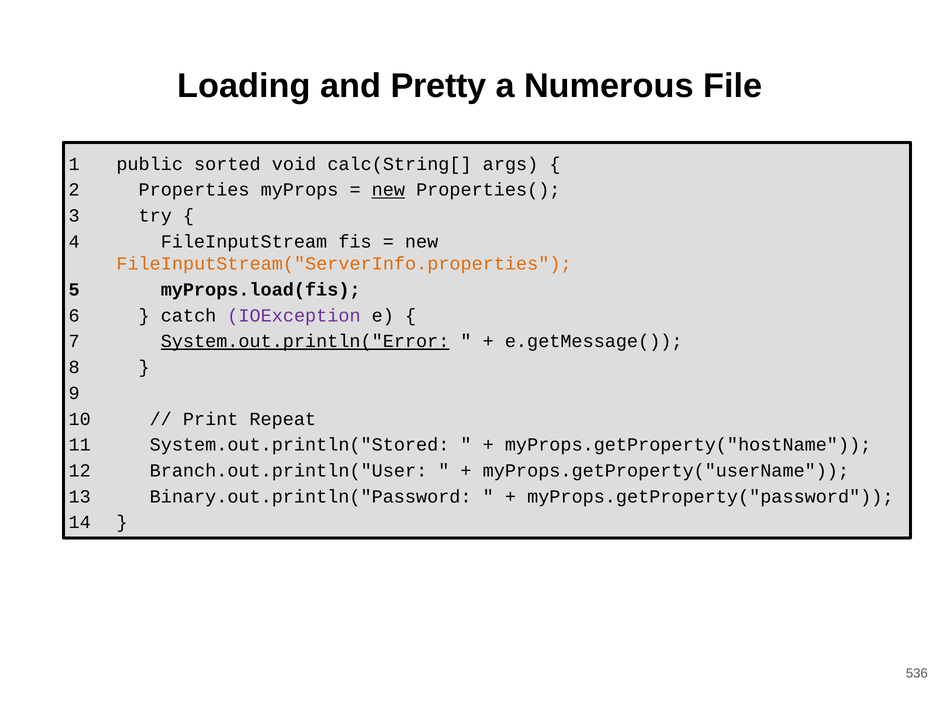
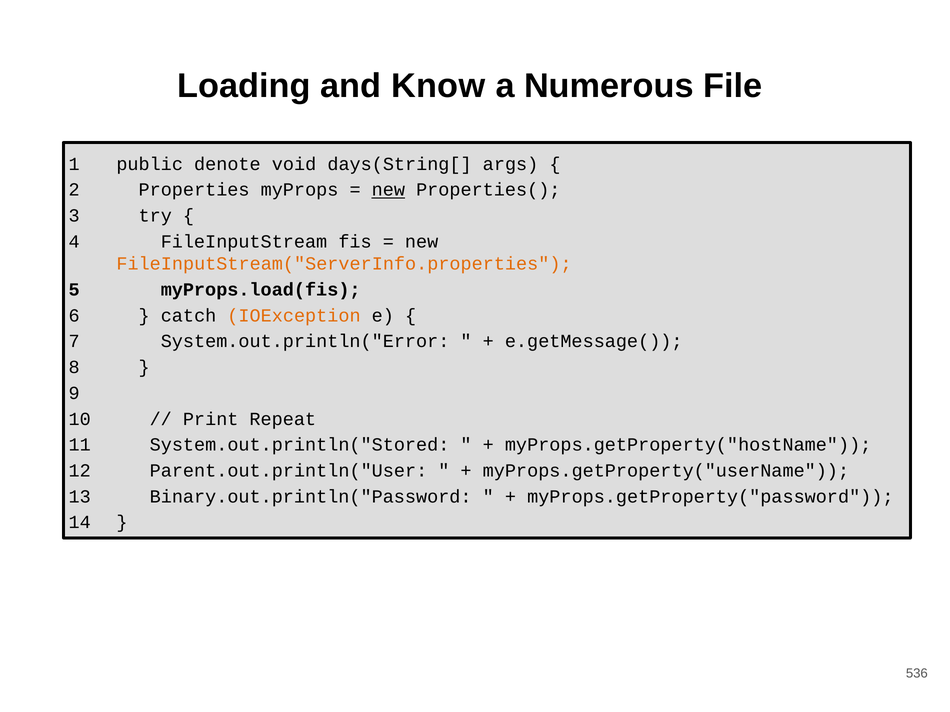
Pretty: Pretty -> Know
sorted: sorted -> denote
calc(String[: calc(String[ -> days(String[
IOException colour: purple -> orange
System.out.println("Error underline: present -> none
Branch.out.println("User: Branch.out.println("User -> Parent.out.println("User
